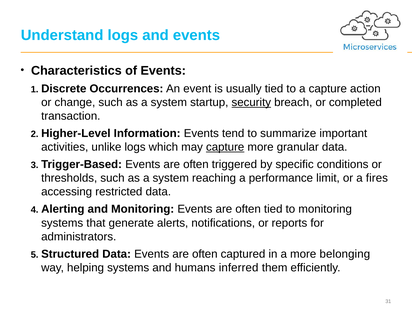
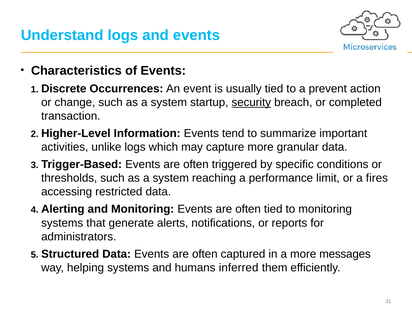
a capture: capture -> prevent
capture at (225, 147) underline: present -> none
belonging: belonging -> messages
